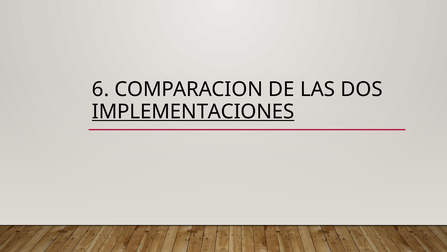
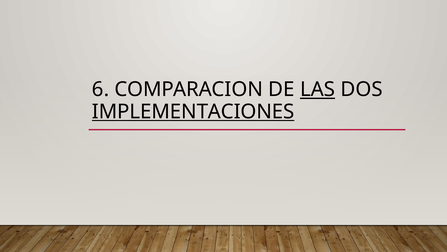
LAS underline: none -> present
